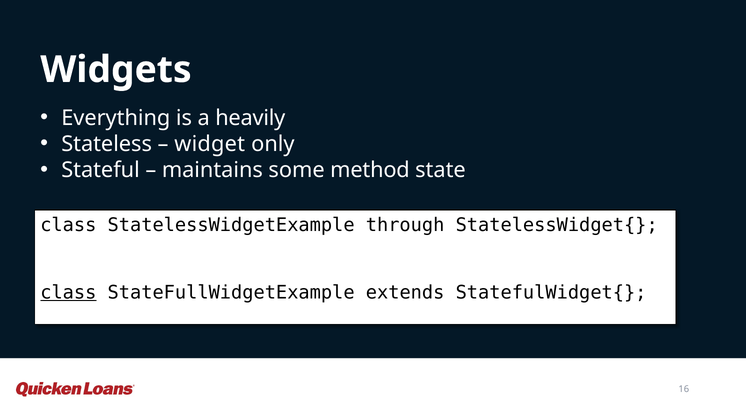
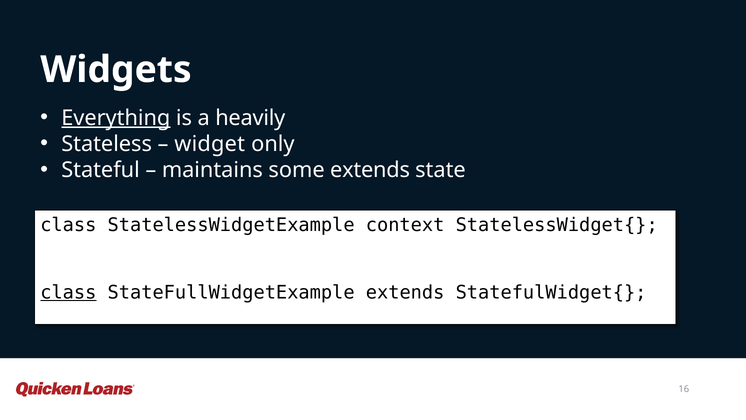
Everything underline: none -> present
some method: method -> extends
through: through -> context
